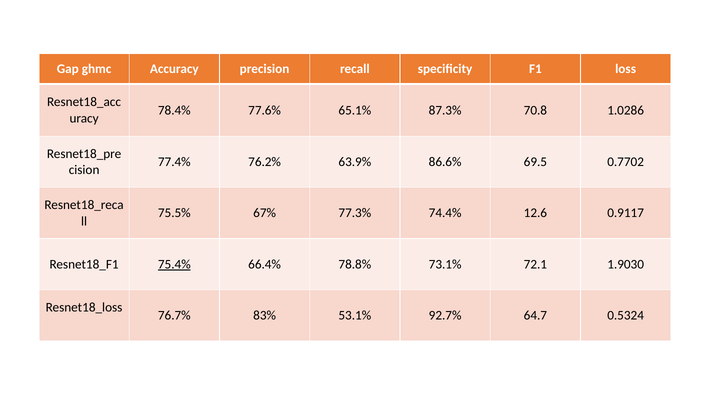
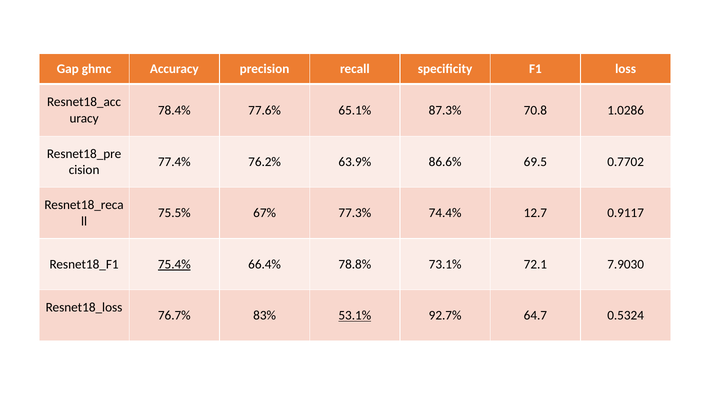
12.6: 12.6 -> 12.7
1.9030: 1.9030 -> 7.9030
53.1% underline: none -> present
